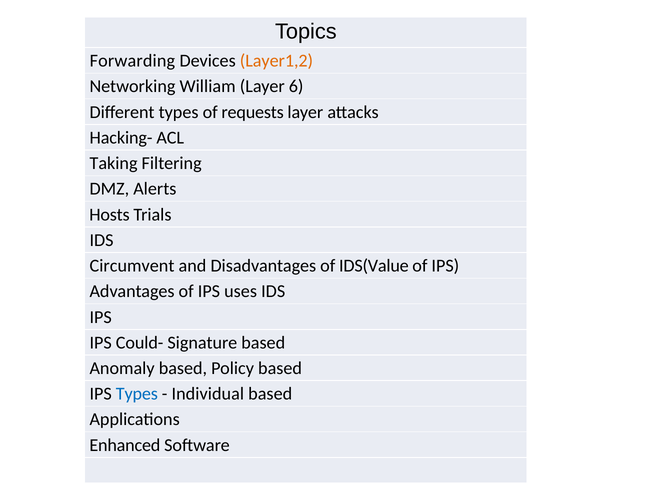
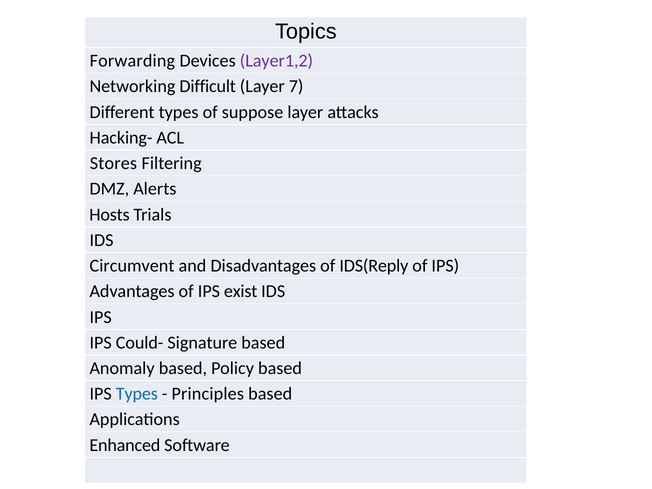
Layer1,2 colour: orange -> purple
William: William -> Difficult
6: 6 -> 7
requests: requests -> suppose
Taking: Taking -> Stores
IDS(Value: IDS(Value -> IDS(Reply
uses: uses -> exist
Individual: Individual -> Principles
